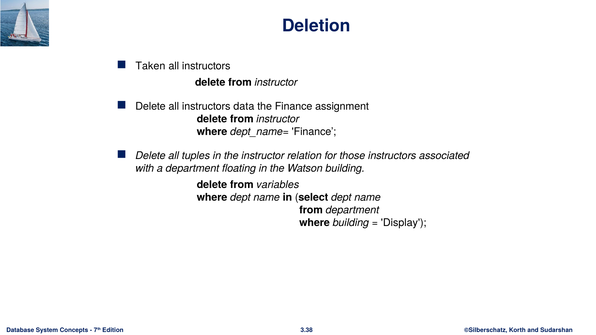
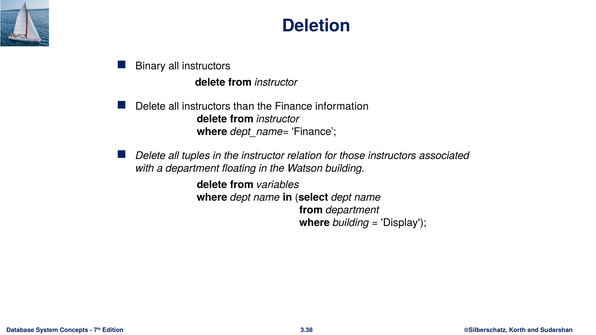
Taken: Taken -> Binary
data: data -> than
assignment: assignment -> information
